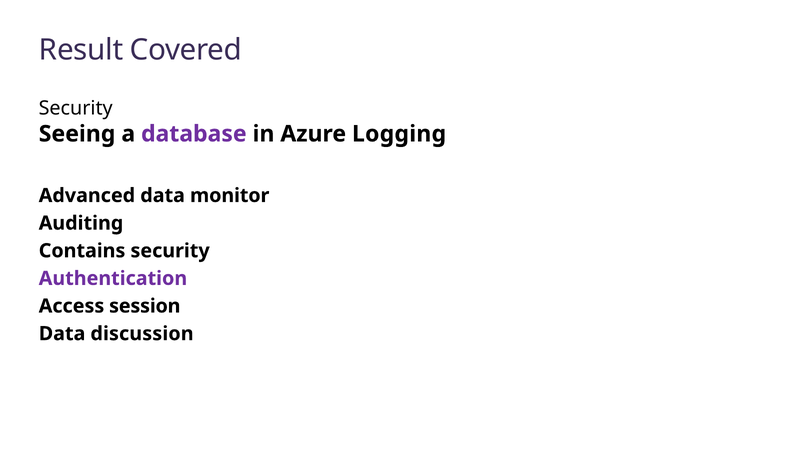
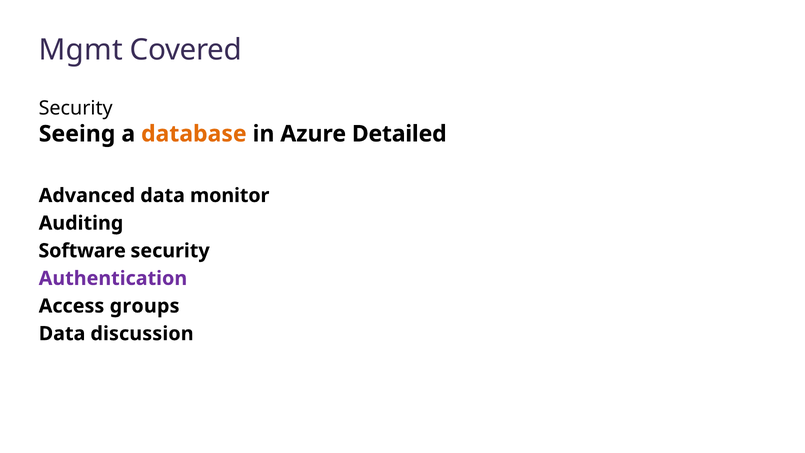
Result: Result -> Mgmt
database colour: purple -> orange
Logging: Logging -> Detailed
Contains: Contains -> Software
session: session -> groups
